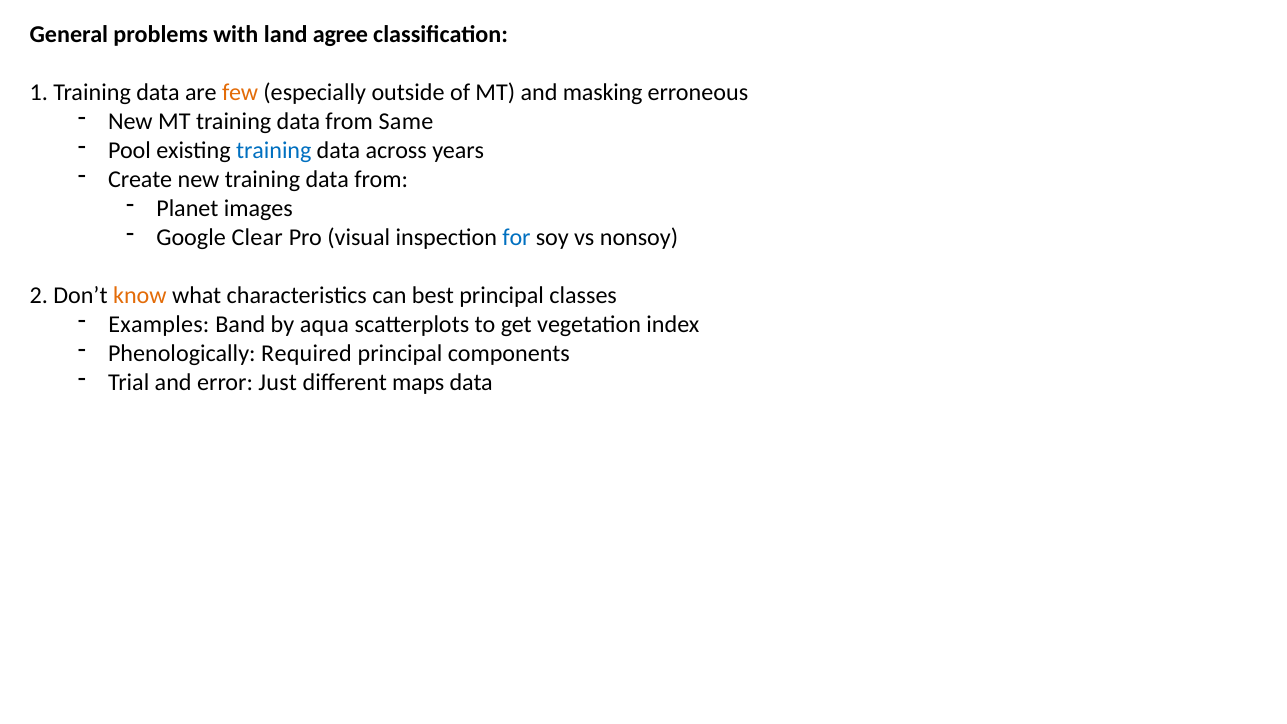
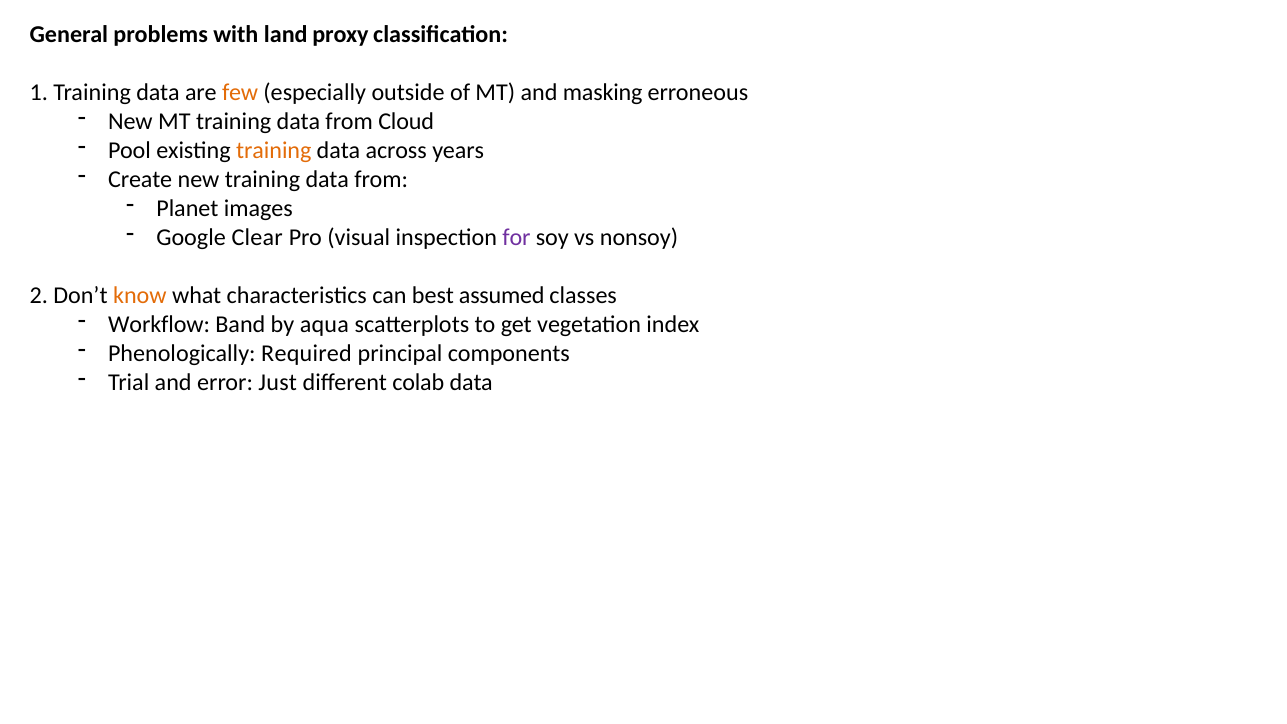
agree: agree -> proxy
Same: Same -> Cloud
training at (274, 151) colour: blue -> orange
for colour: blue -> purple
best principal: principal -> assumed
Examples: Examples -> Workflow
maps: maps -> colab
